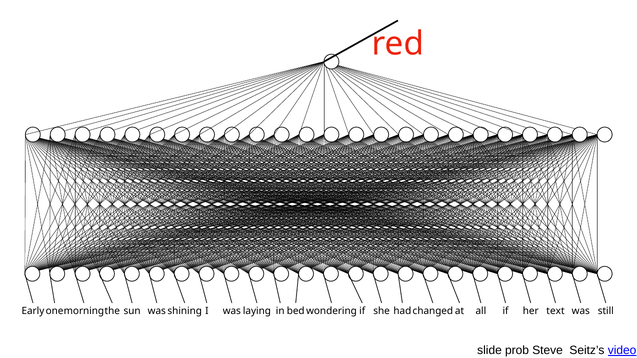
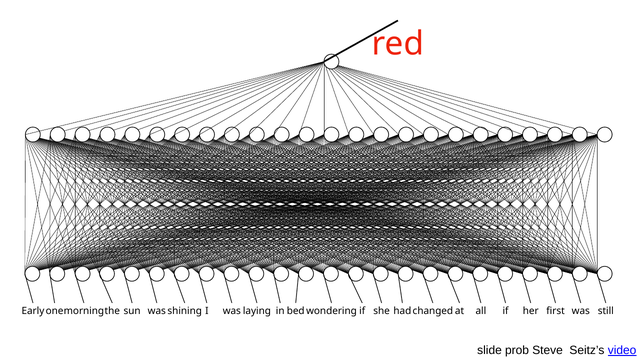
text: text -> first
